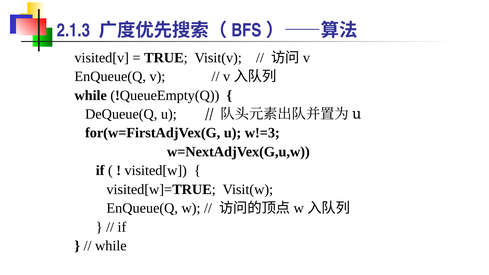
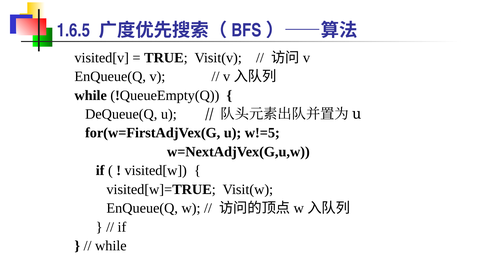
2.1.3: 2.1.3 -> 1.6.5
w!=3: w!=3 -> w!=5
